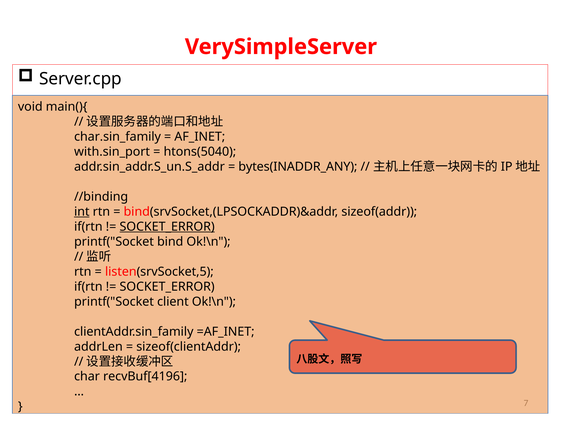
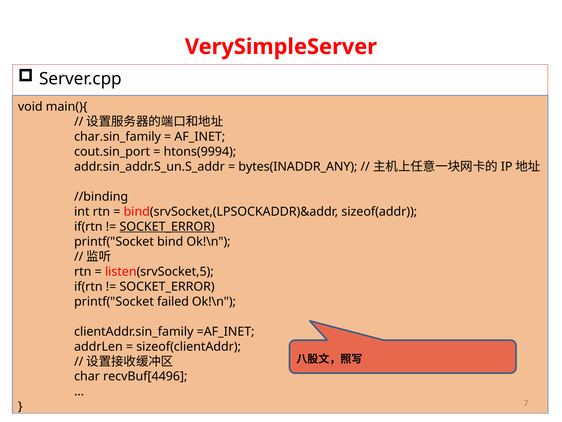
with.sin_port: with.sin_port -> cout.sin_port
htons(5040: htons(5040 -> htons(9994
int underline: present -> none
client: client -> failed
recvBuf[4196: recvBuf[4196 -> recvBuf[4496
